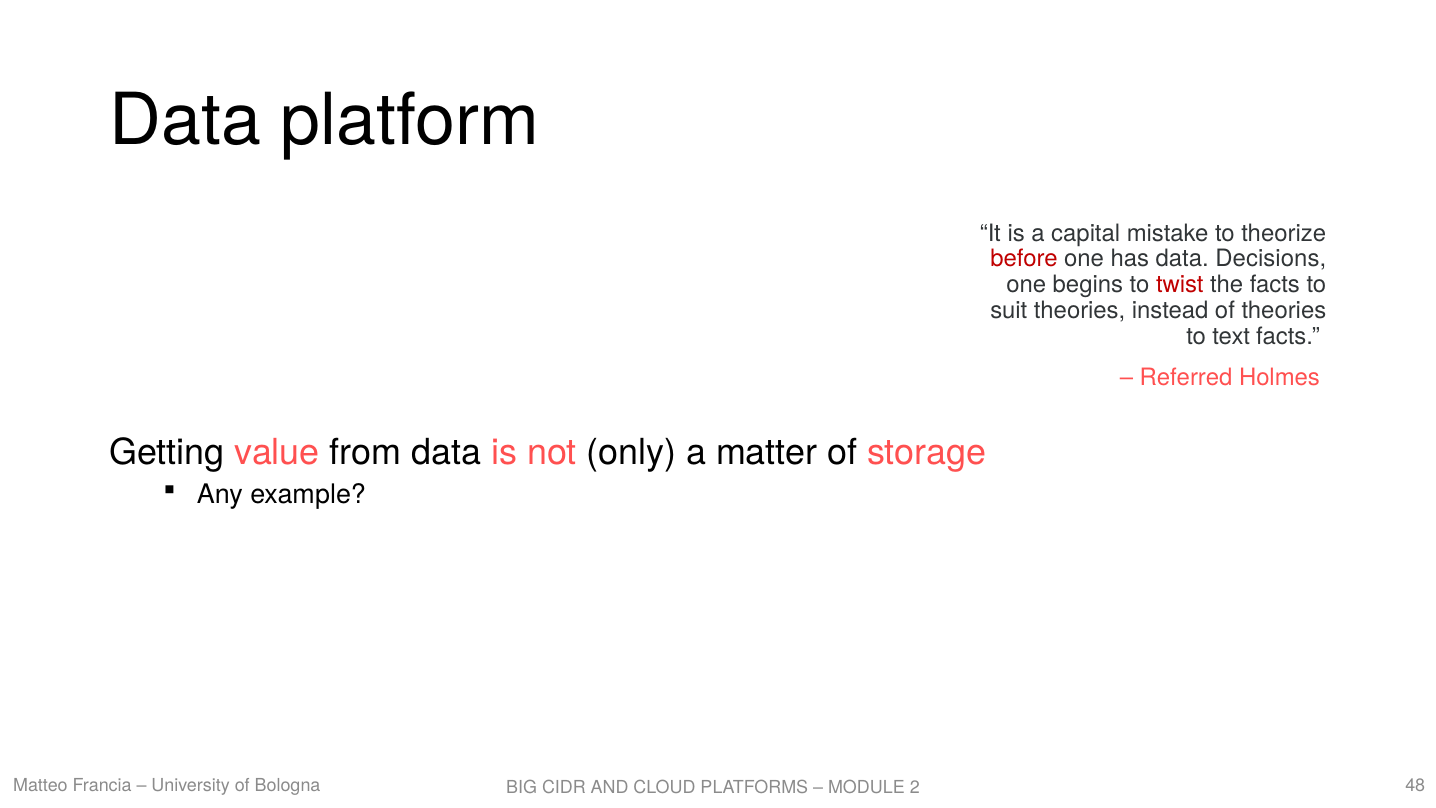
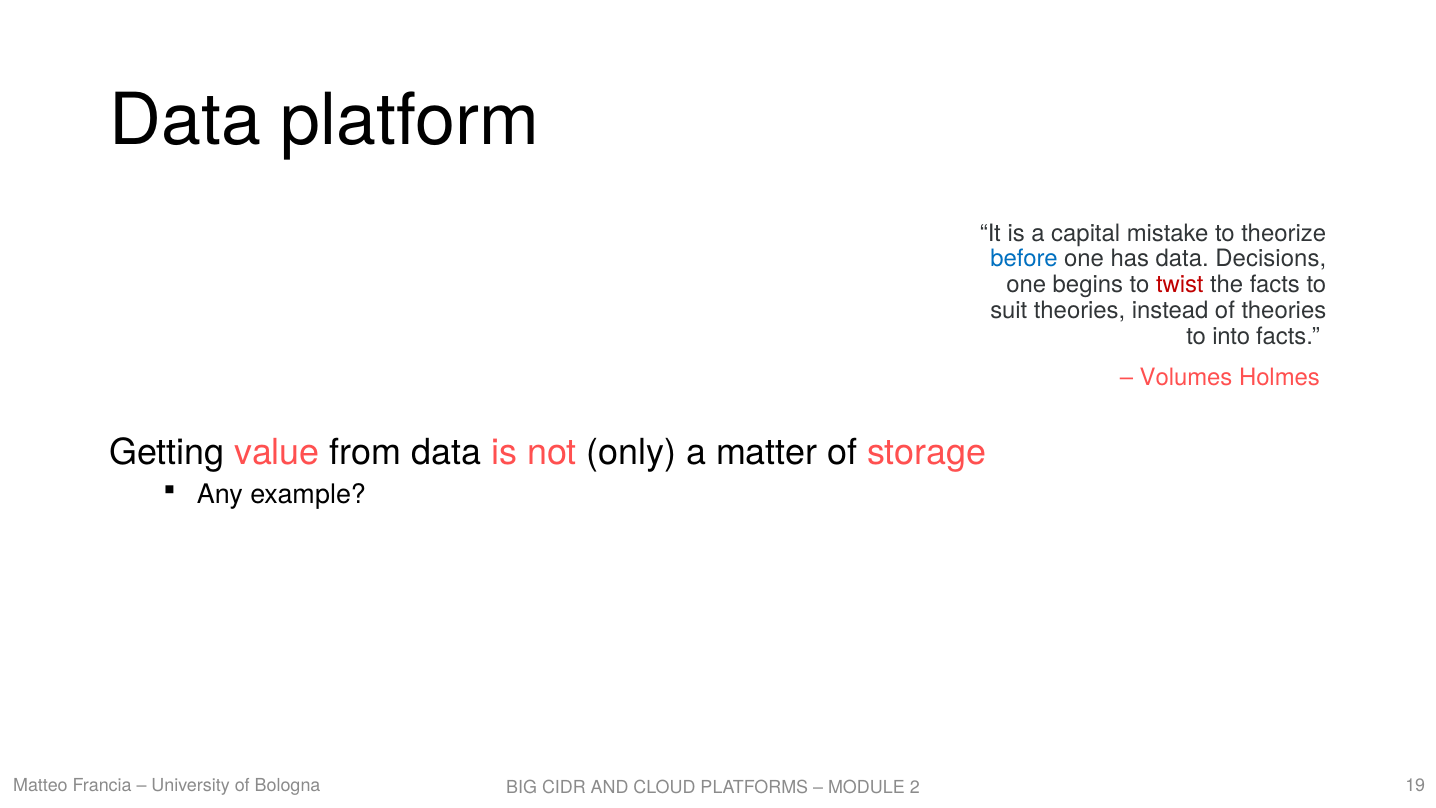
before colour: red -> blue
text: text -> into
Referred: Referred -> Volumes
48: 48 -> 19
